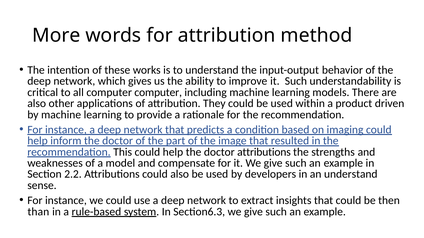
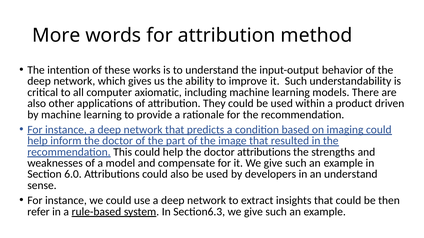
computer computer: computer -> axiomatic
2.2: 2.2 -> 6.0
than: than -> refer
